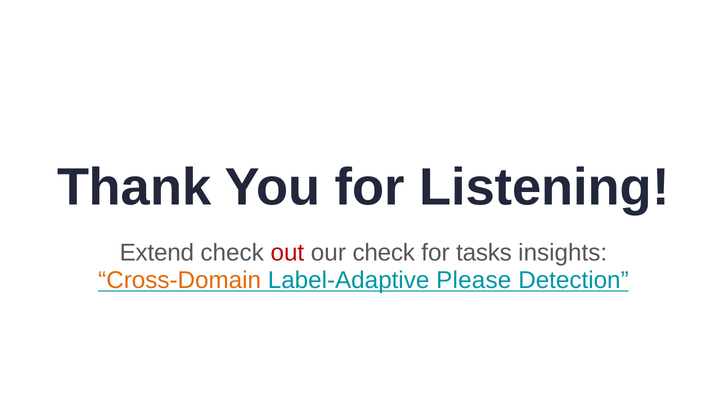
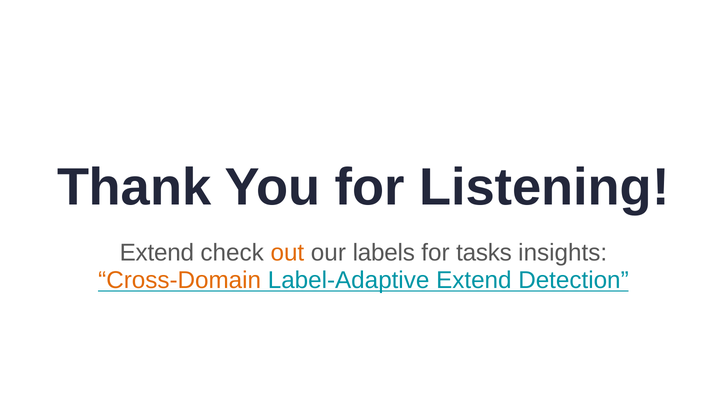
out colour: red -> orange
our check: check -> labels
Label-Adaptive Please: Please -> Extend
